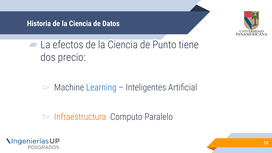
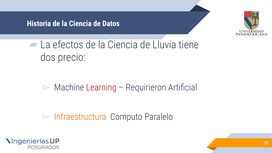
Punto: Punto -> Lluvia
Learning colour: blue -> red
Inteligentes: Inteligentes -> Requirieron
